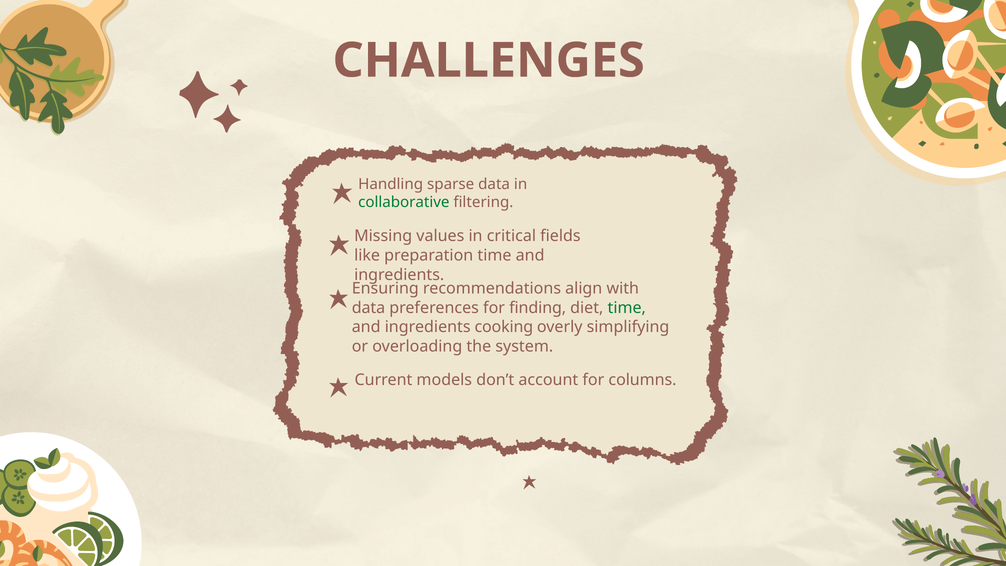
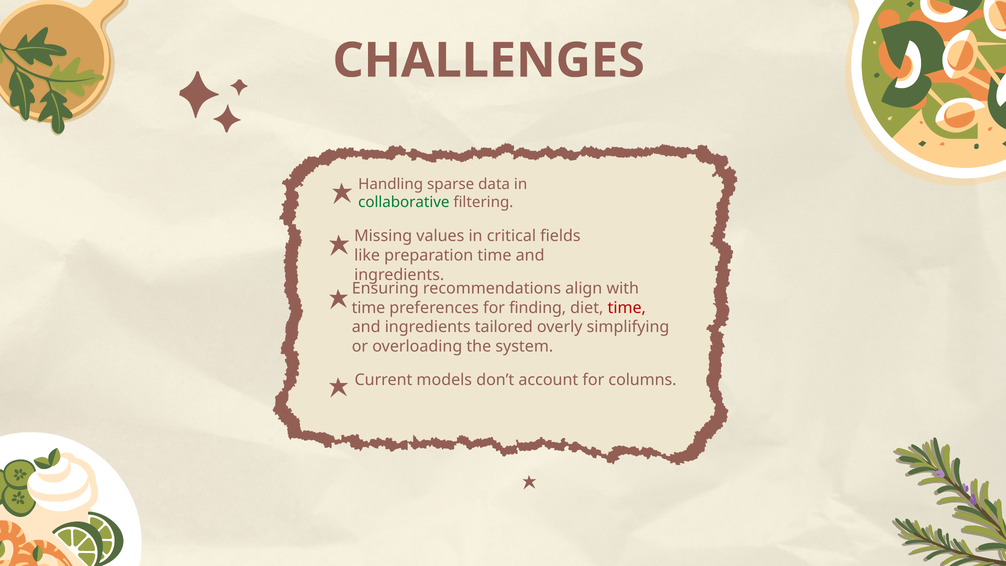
data at (368, 308): data -> time
time at (627, 308) colour: green -> red
cooking: cooking -> tailored
